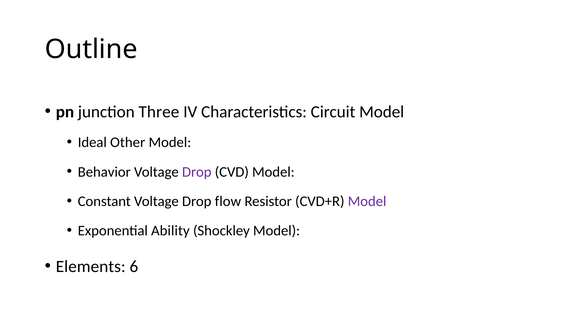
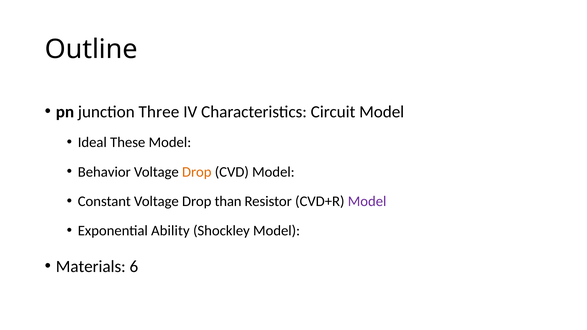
Other: Other -> These
Drop at (197, 172) colour: purple -> orange
flow: flow -> than
Elements: Elements -> Materials
